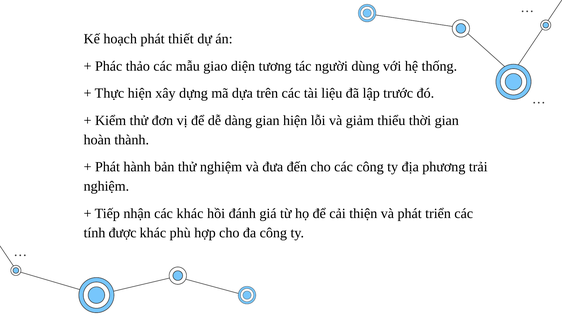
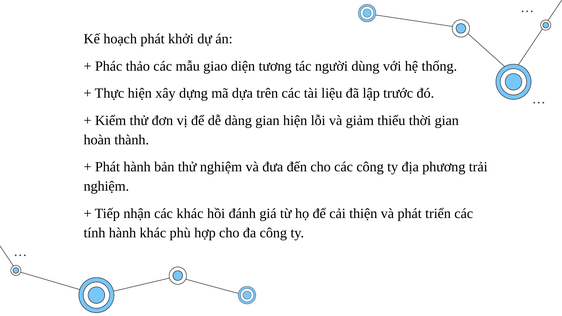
thiết: thiết -> khởi
tính được: được -> hành
